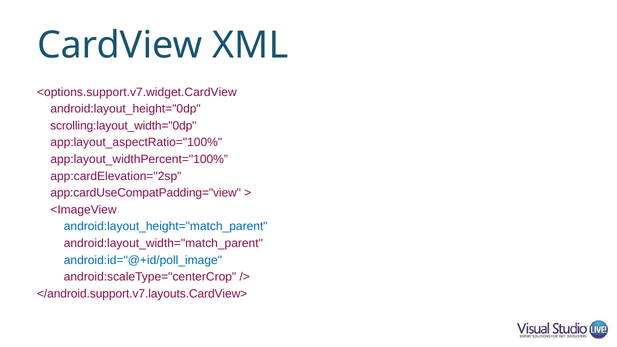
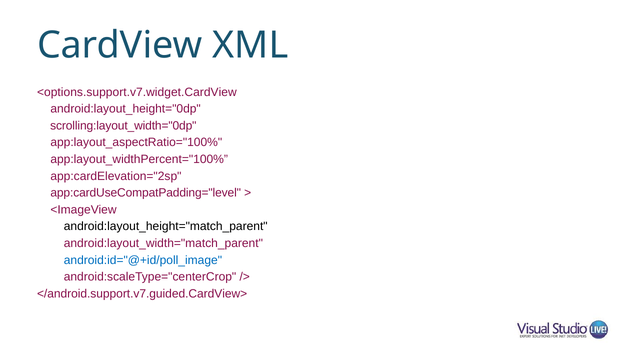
app:cardUseCompatPadding="view: app:cardUseCompatPadding="view -> app:cardUseCompatPadding="level
android:layout_height="match_parent colour: blue -> black
</android.support.v7.layouts.CardView>: </android.support.v7.layouts.CardView> -> </android.support.v7.guided.CardView>
